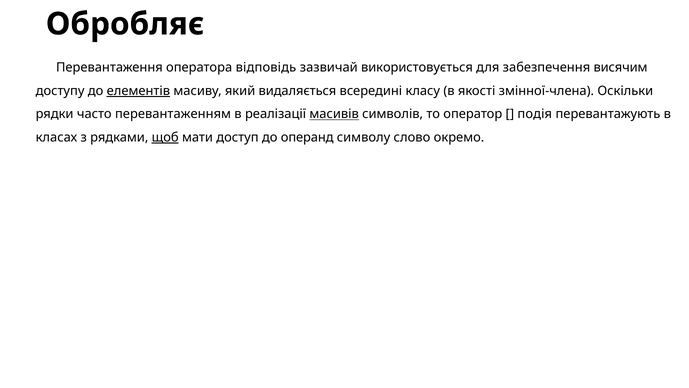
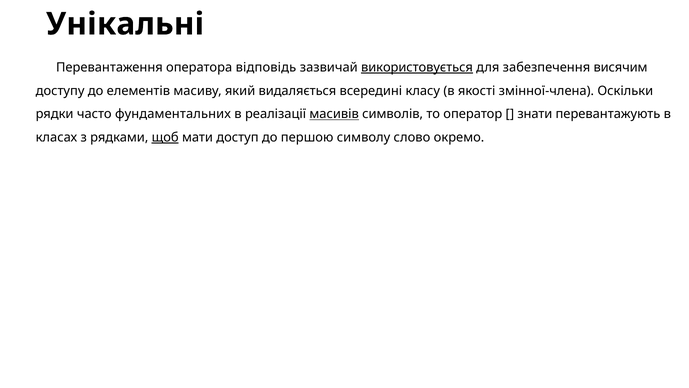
Обробляє: Обробляє -> Унікальні
використовується underline: none -> present
елементів underline: present -> none
перевантаженням: перевантаженням -> фундаментальних
подія: подія -> знати
операнд: операнд -> першою
